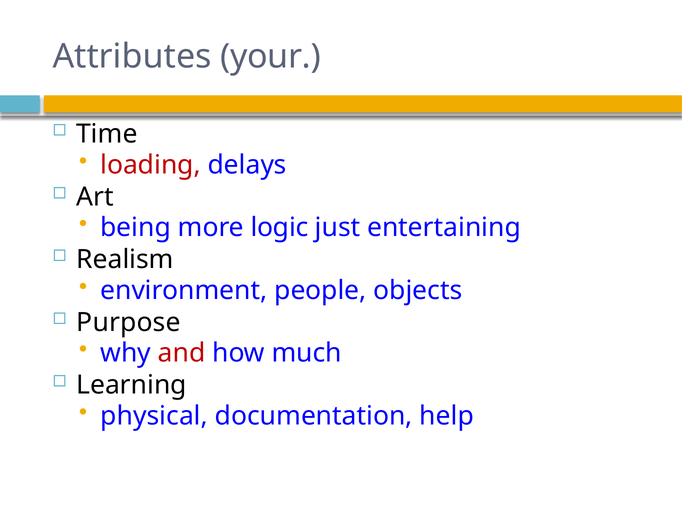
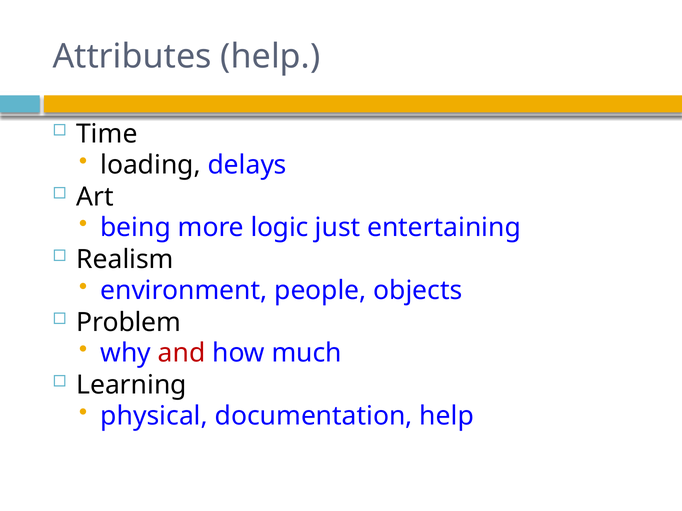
Attributes your: your -> help
loading colour: red -> black
Purpose: Purpose -> Problem
